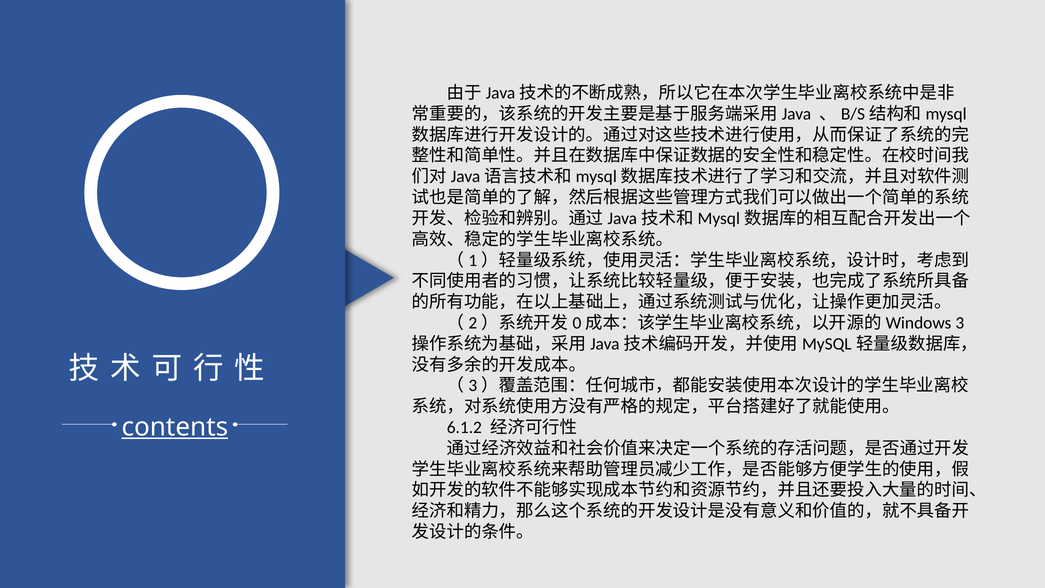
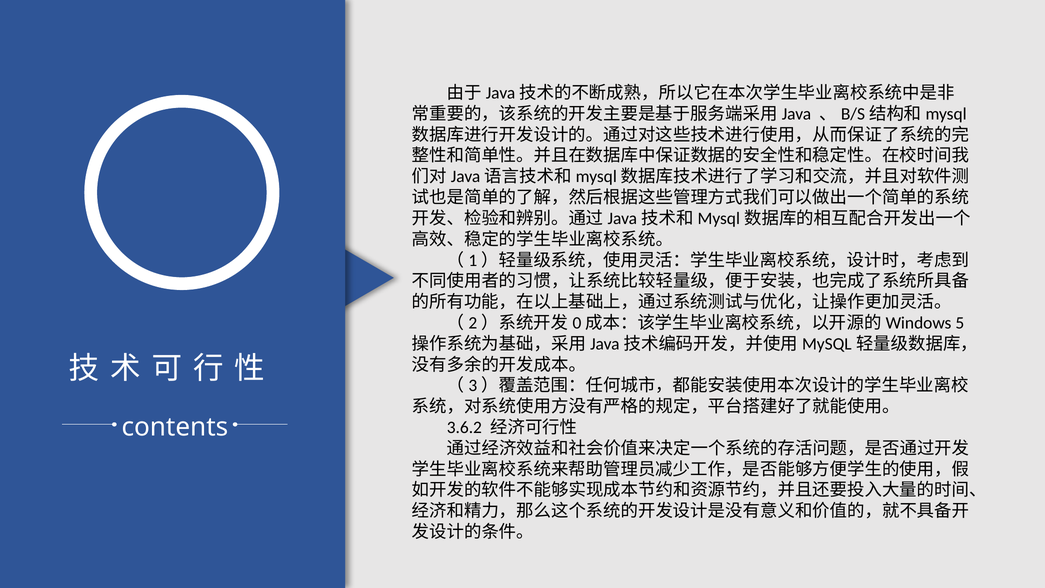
3: 3 -> 5
contents underline: present -> none
6.1.2: 6.1.2 -> 3.6.2
